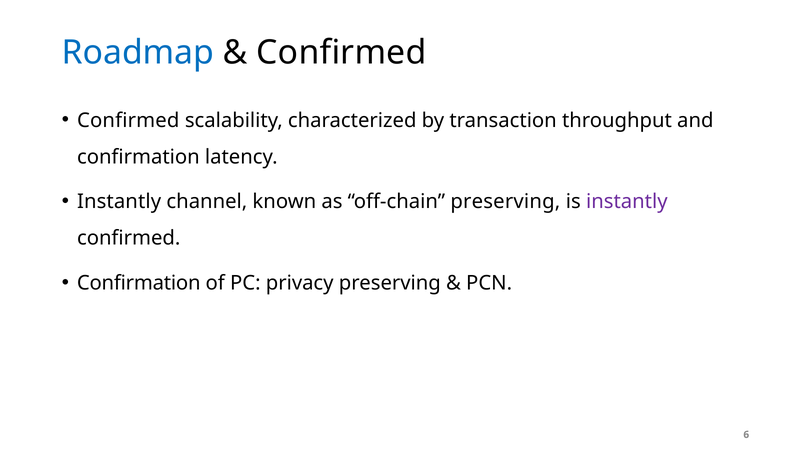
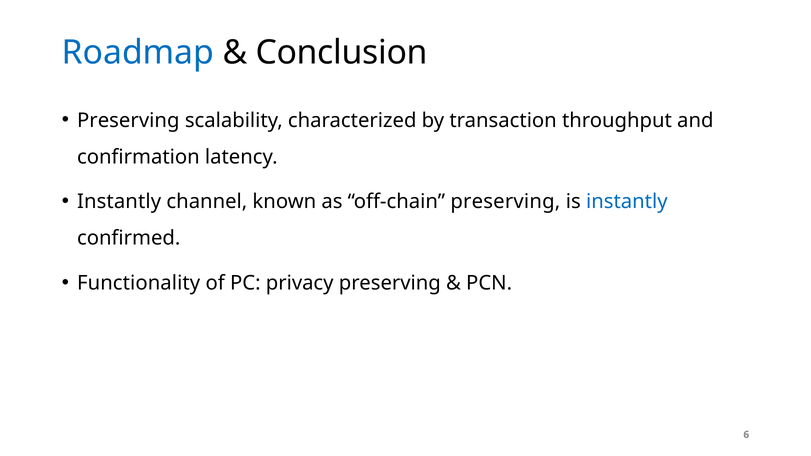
Confirmed at (341, 52): Confirmed -> Conclusion
Confirmed at (128, 120): Confirmed -> Preserving
instantly at (627, 202) colour: purple -> blue
Confirmation at (139, 283): Confirmation -> Functionality
